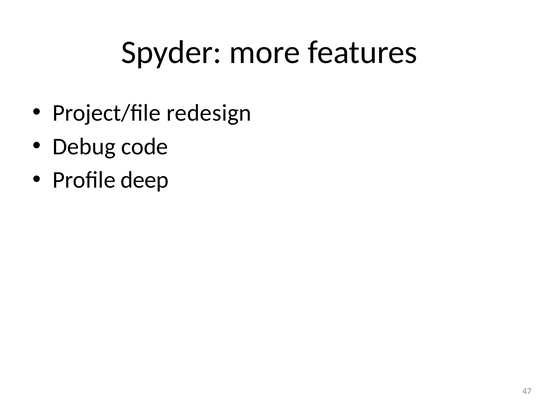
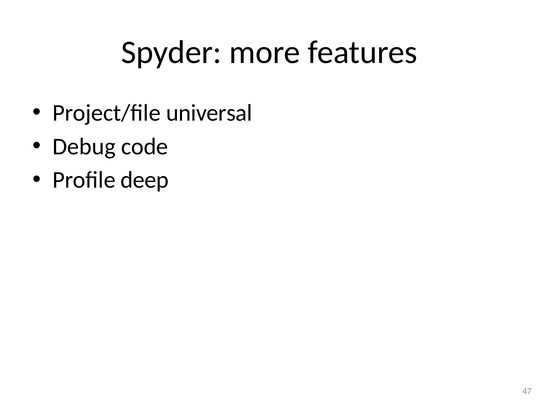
redesign: redesign -> universal
